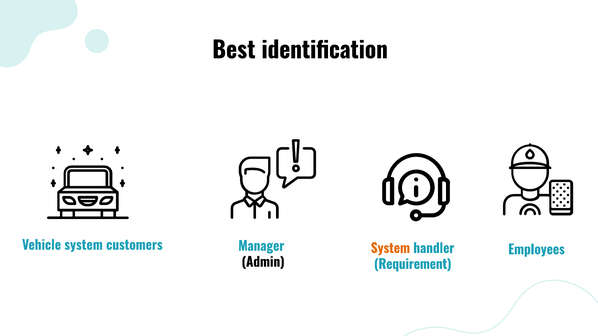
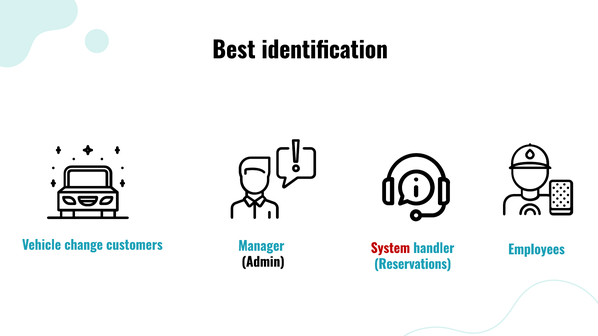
Vehicle system: system -> change
System at (390, 249) colour: orange -> red
Requirement: Requirement -> Reservations
